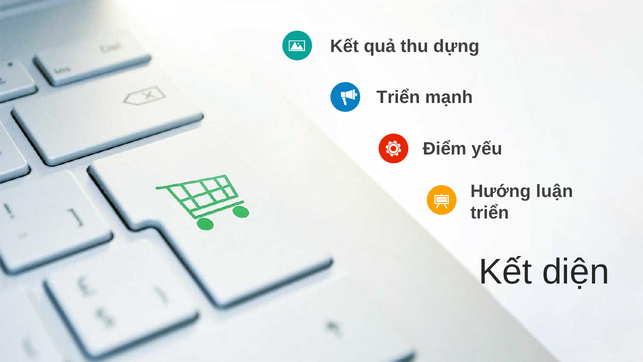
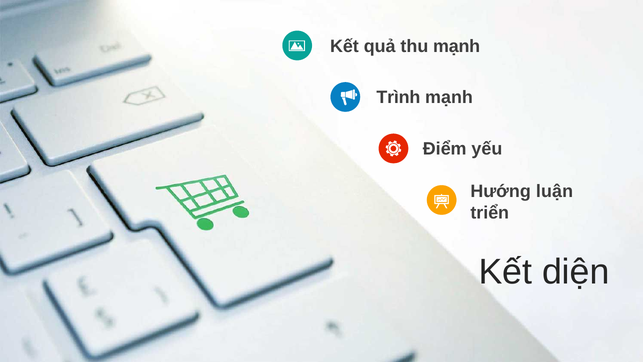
thu dựng: dựng -> mạnh
Triển at (398, 97): Triển -> Trình
